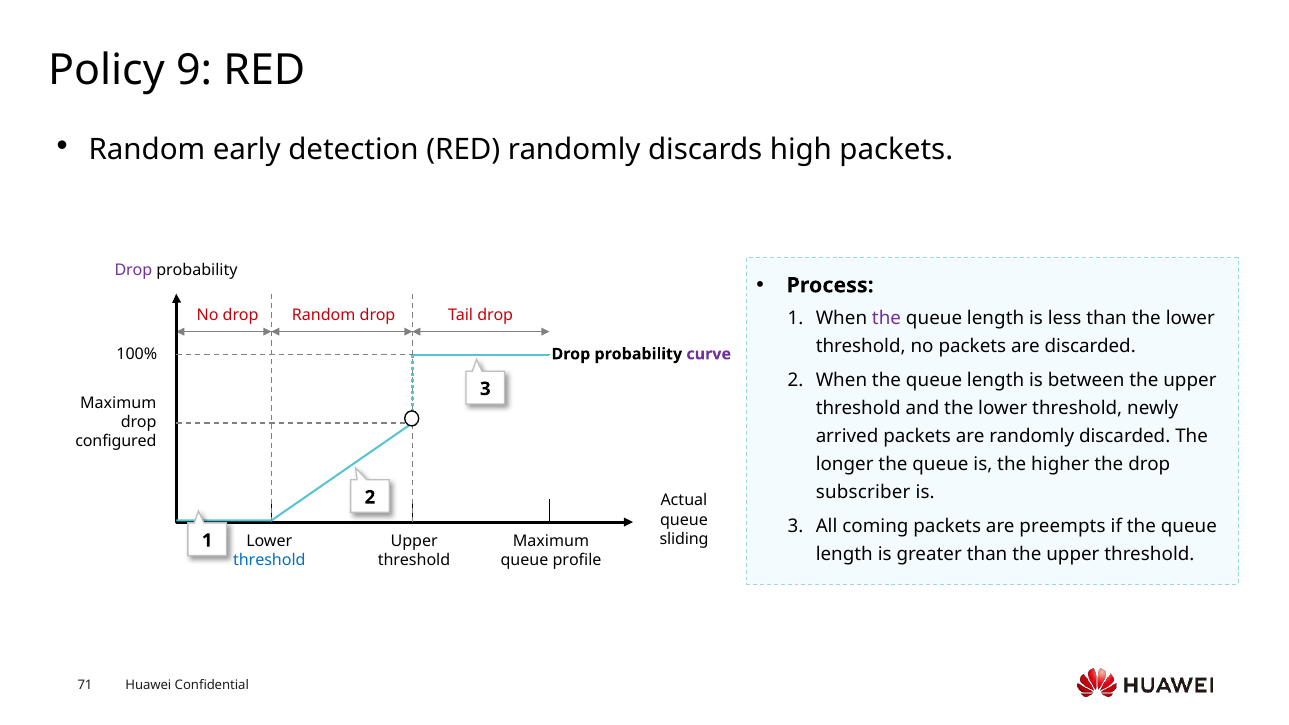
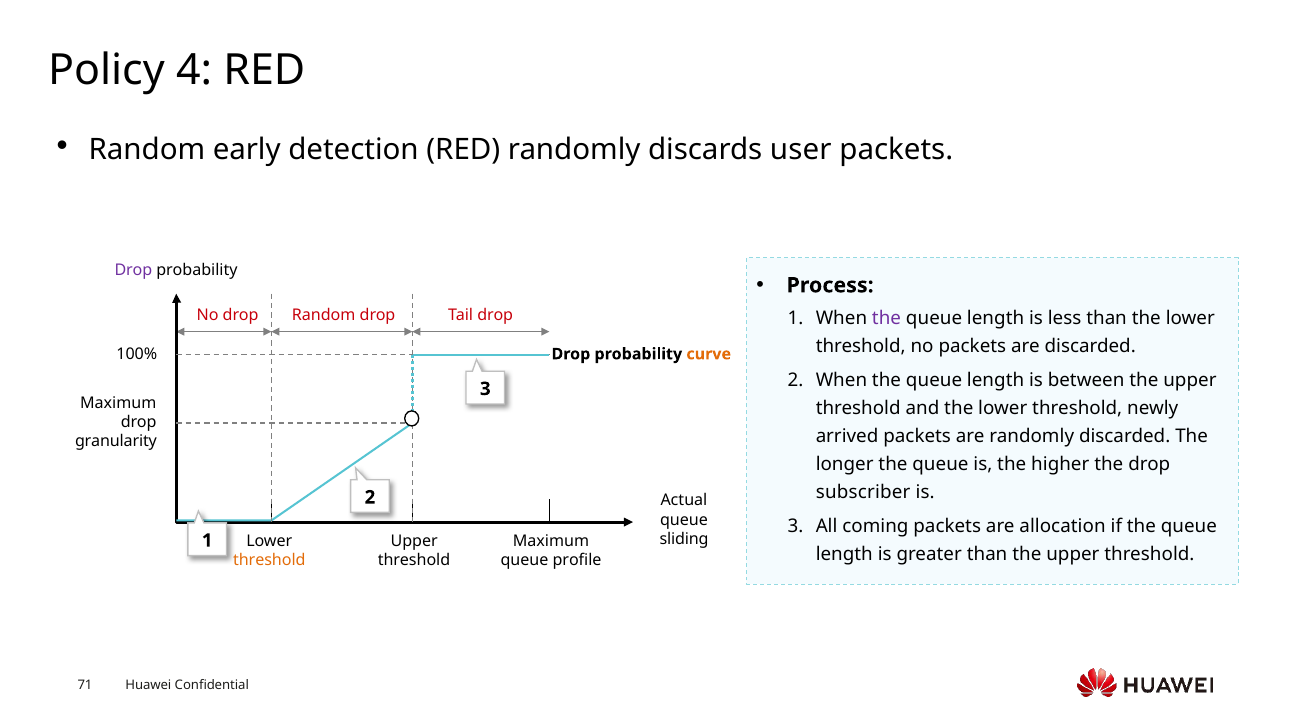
9: 9 -> 4
high: high -> user
curve colour: purple -> orange
configured: configured -> granularity
preempts: preempts -> allocation
threshold at (269, 560) colour: blue -> orange
